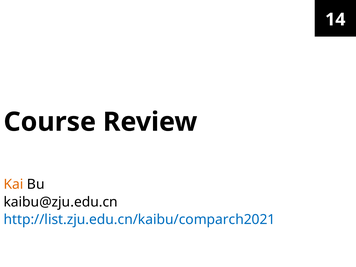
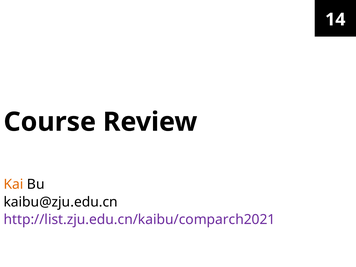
http://list.zju.edu.cn/kaibu/comparch2021 colour: blue -> purple
